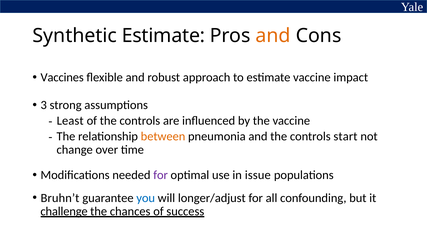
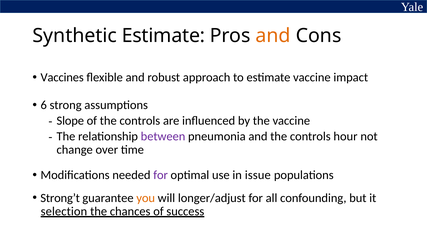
3: 3 -> 6
Least: Least -> Slope
between colour: orange -> purple
start: start -> hour
Bruhn’t: Bruhn’t -> Strong’t
you colour: blue -> orange
challenge: challenge -> selection
